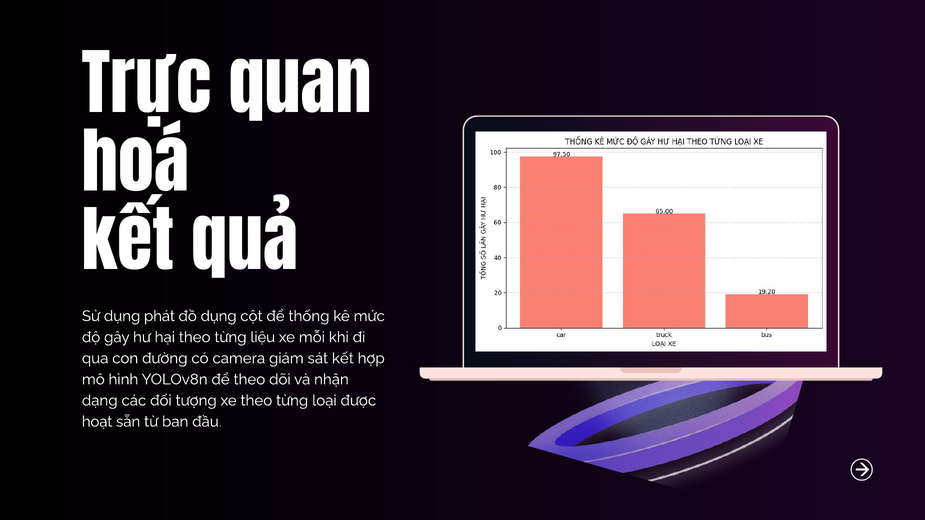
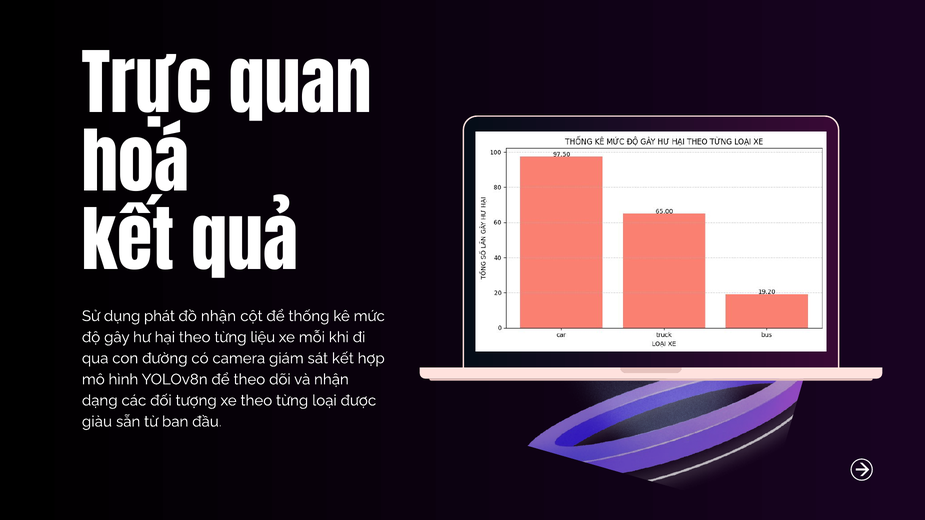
đồ dụng: dụng -> nhận
hoạt: hoạt -> giàu
